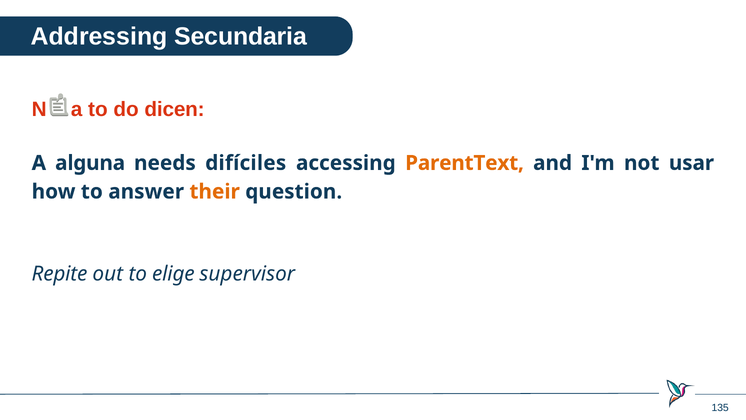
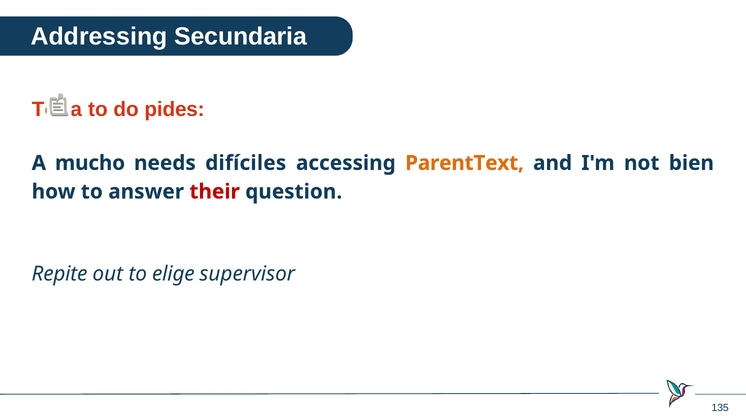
Nada: Nada -> Toda
dicen: dicen -> pides
alguna: alguna -> mucho
usar: usar -> bien
their colour: orange -> red
